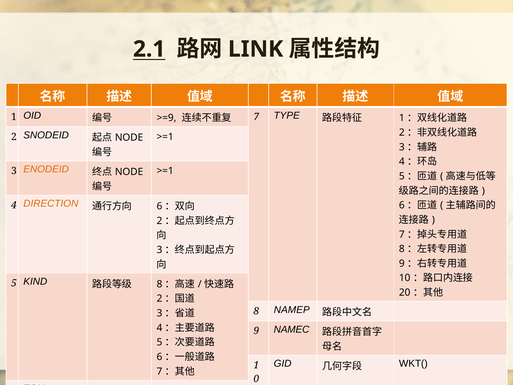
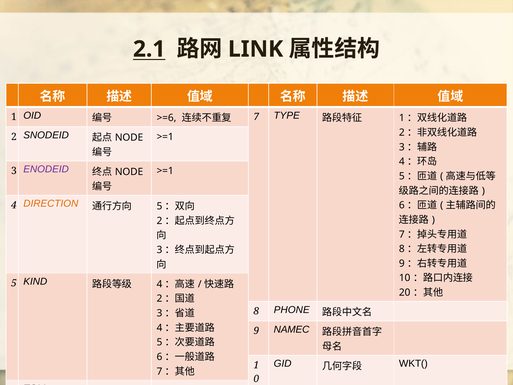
>=9: >=9 -> >=6
ENODEID colour: orange -> purple
6 at (159, 206): 6 -> 5
8 at (159, 284): 8 -> 4
NAMEP: NAMEP -> PHONE
